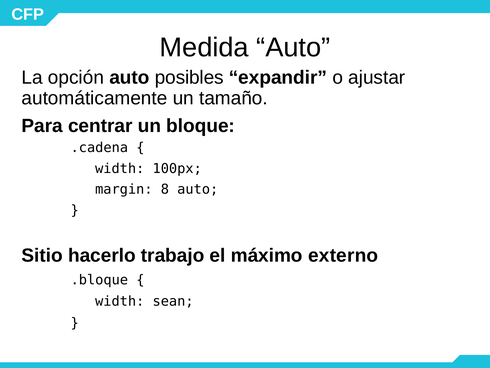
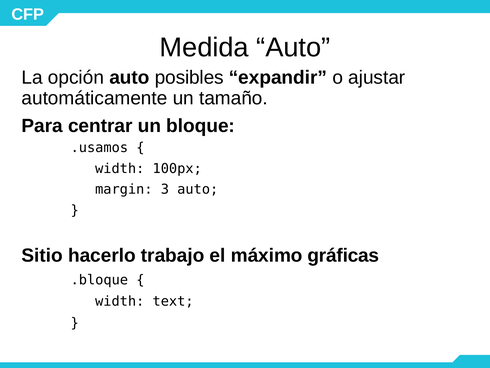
.cadena: .cadena -> .usamos
8: 8 -> 3
externo: externo -> gráficas
sean: sean -> text
